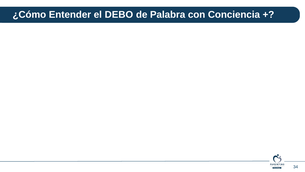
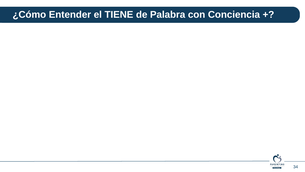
DEBO: DEBO -> TIENE
